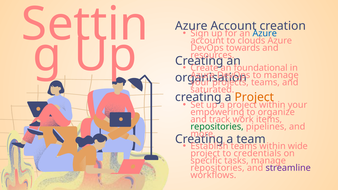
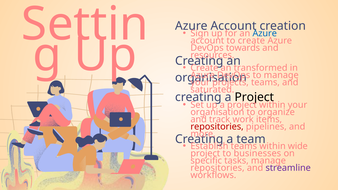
to clouds: clouds -> create
foundational: foundational -> transformed
Project at (254, 97) colour: orange -> black
empowering at (217, 112): empowering -> organisation
repositories at (217, 127) colour: green -> red
credentials: credentials -> businesses
